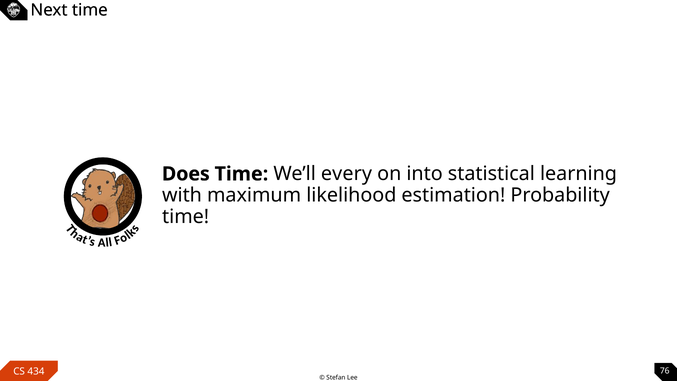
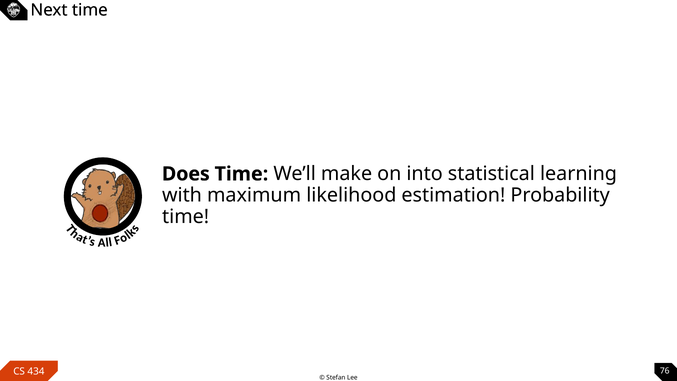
every: every -> make
